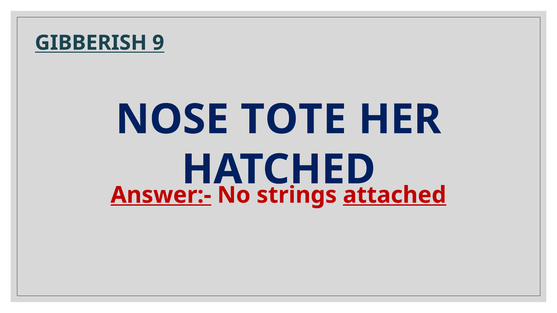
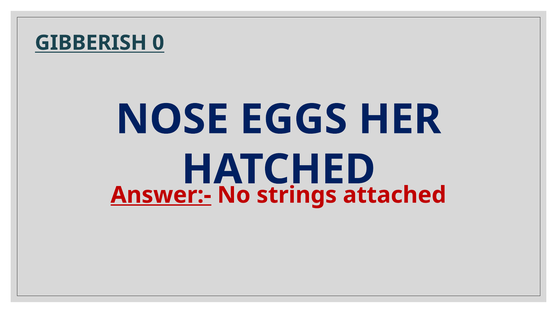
9: 9 -> 0
TOTE: TOTE -> EGGS
attached underline: present -> none
